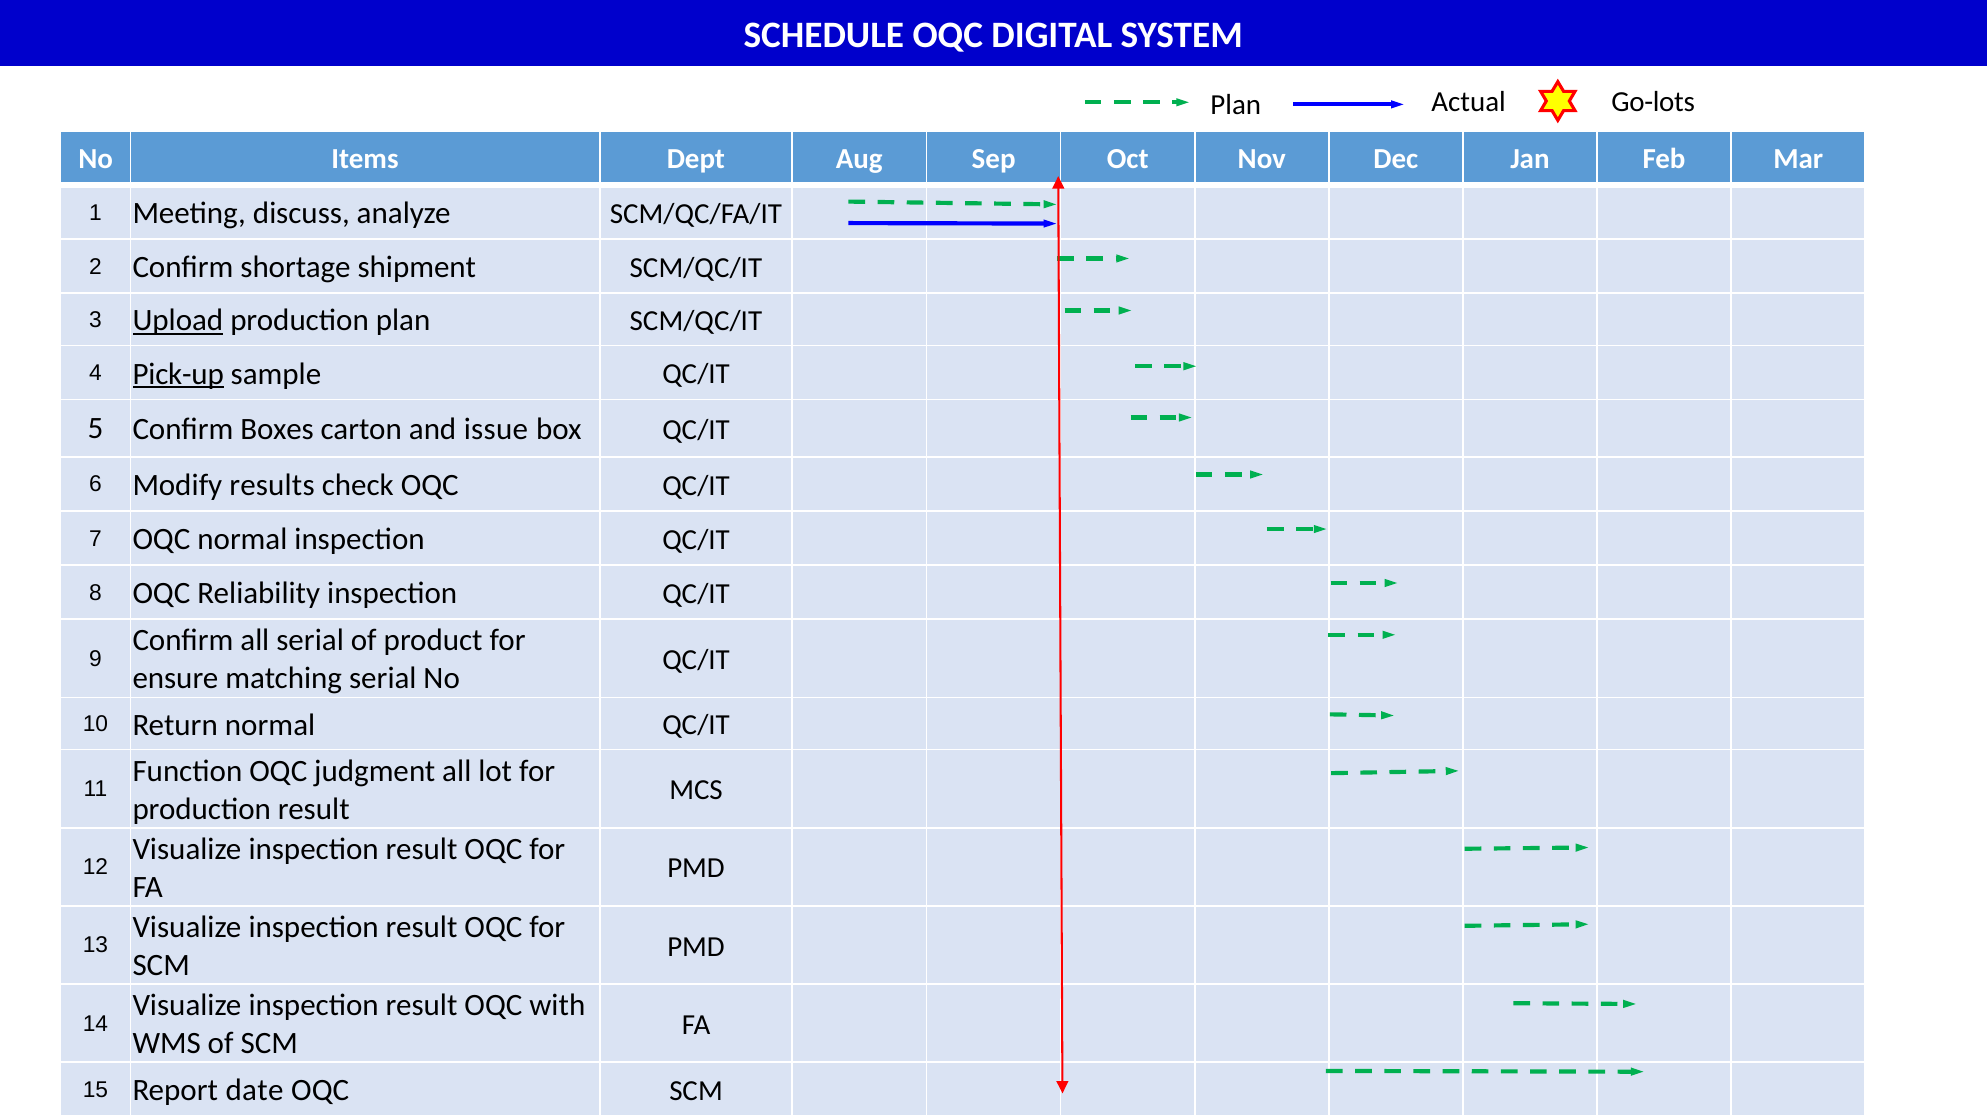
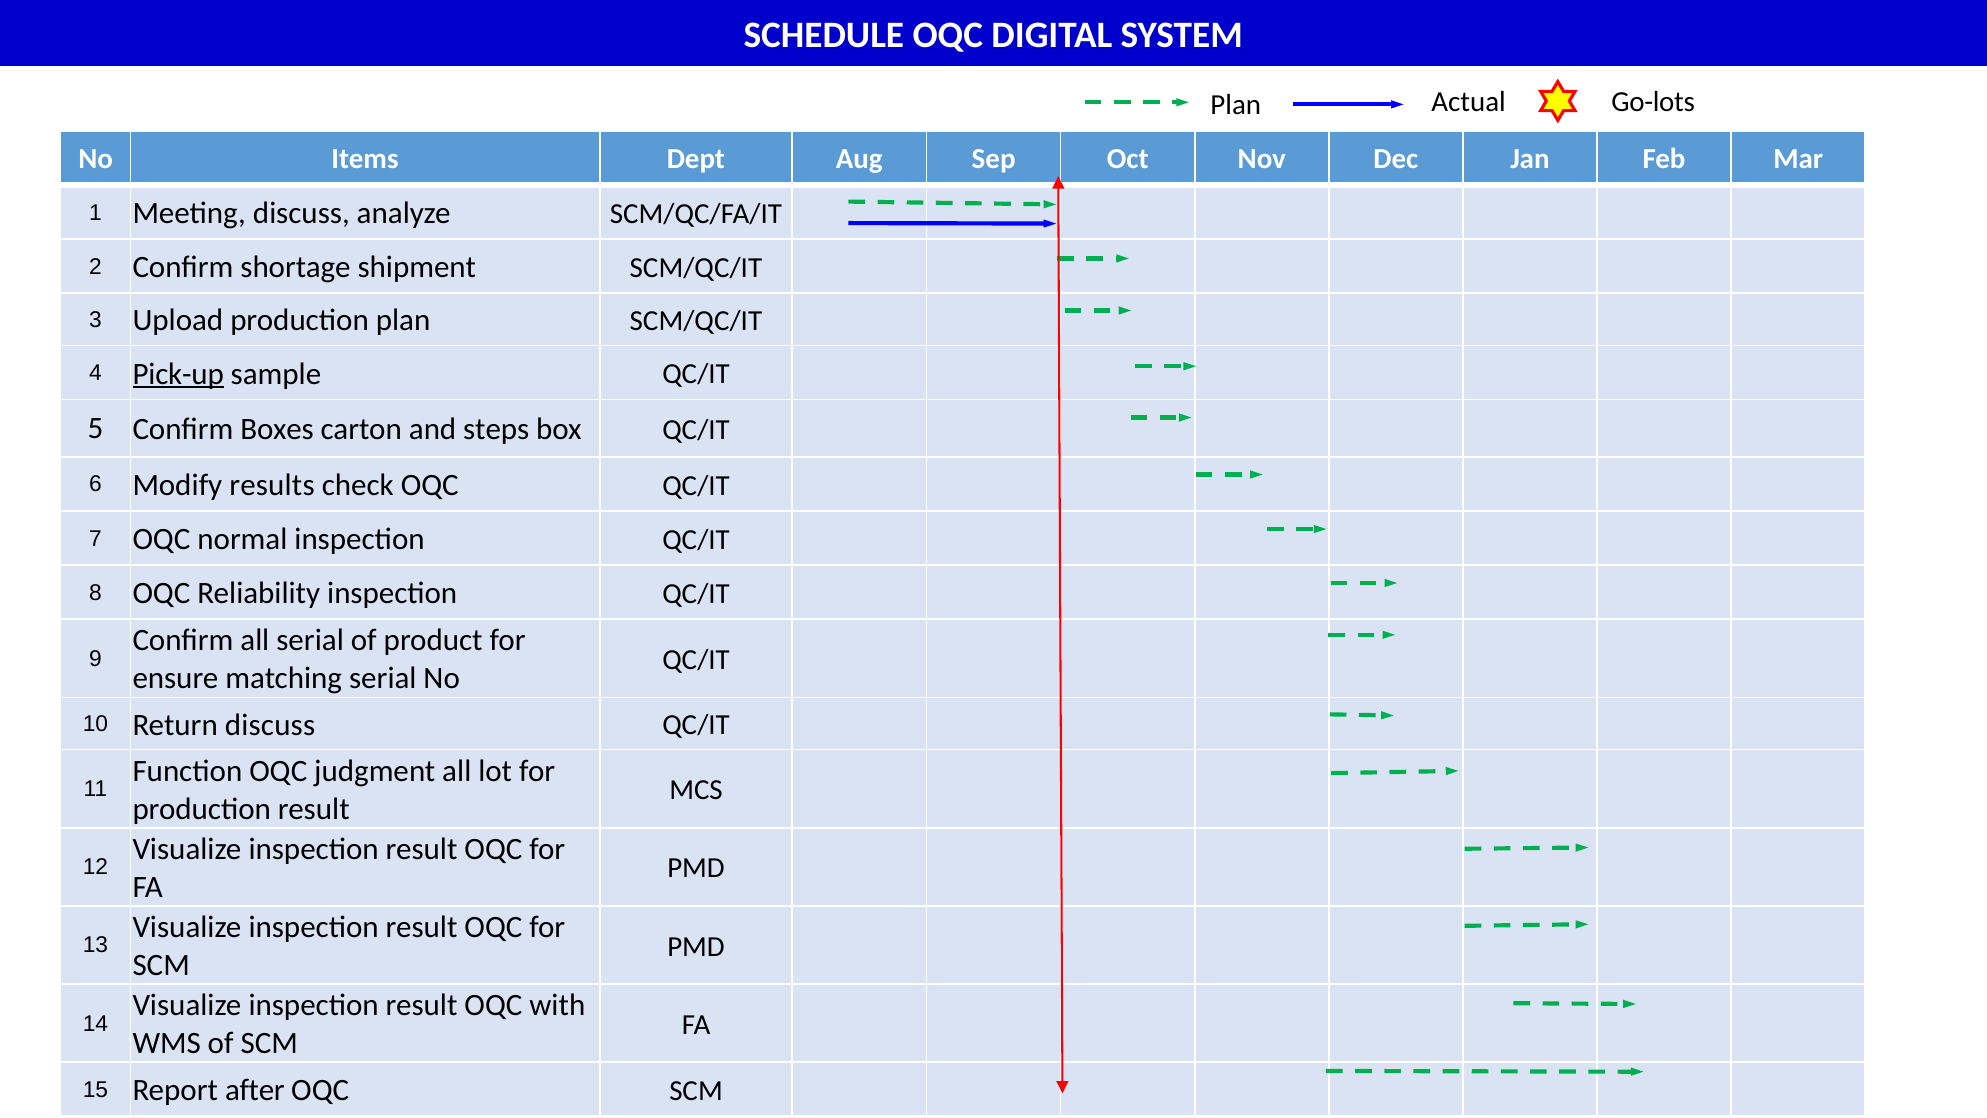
Upload underline: present -> none
issue: issue -> steps
Return normal: normal -> discuss
date: date -> after
